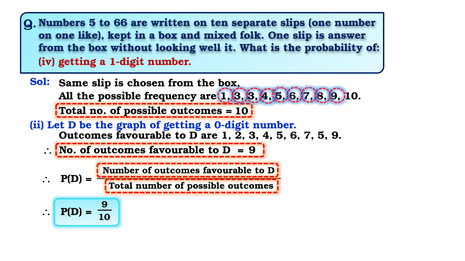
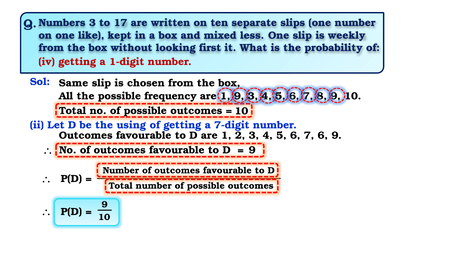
Numbers 5: 5 -> 3
66: 66 -> 17
folk: folk -> less
answer: answer -> weekly
well: well -> first
1 3: 3 -> 9
graph: graph -> using
0-digit: 0-digit -> 7-digit
7 5: 5 -> 6
